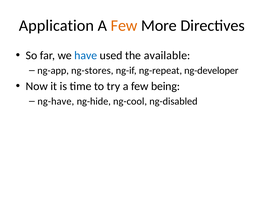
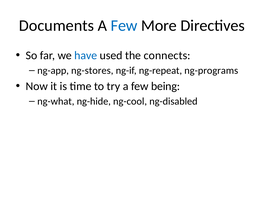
Application: Application -> Documents
Few at (124, 26) colour: orange -> blue
available: available -> connects
ng-developer: ng-developer -> ng-programs
ng-have: ng-have -> ng-what
